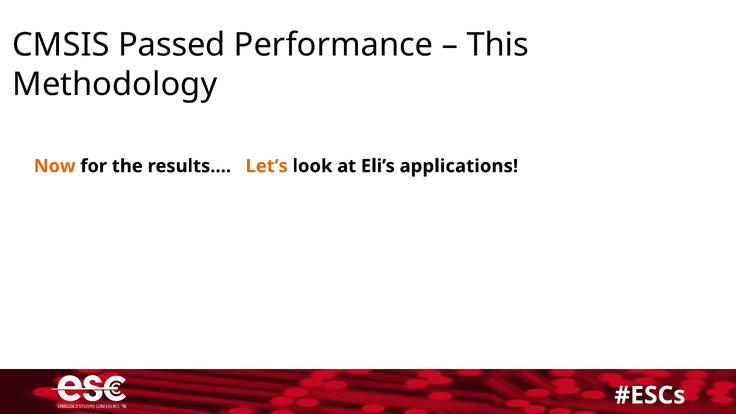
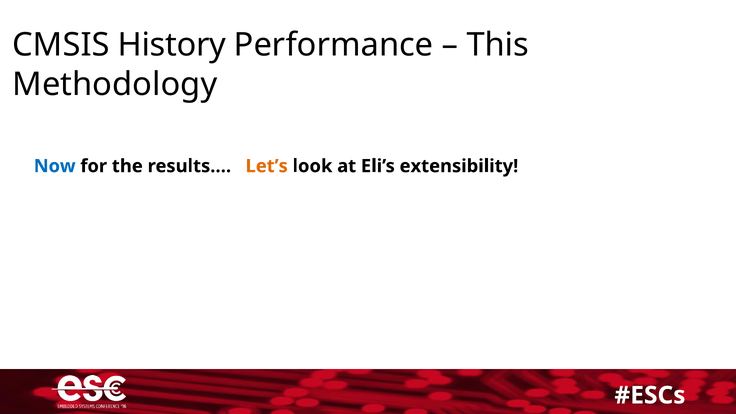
Passed: Passed -> History
Now colour: orange -> blue
applications: applications -> extensibility
